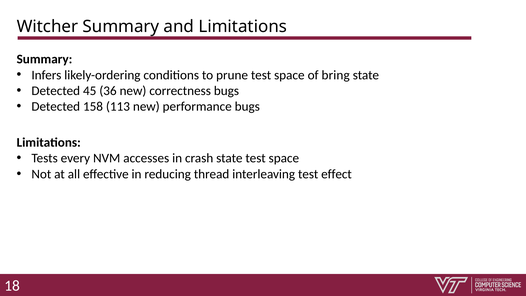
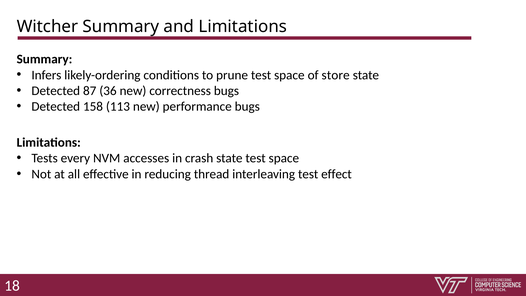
bring: bring -> store
45: 45 -> 87
